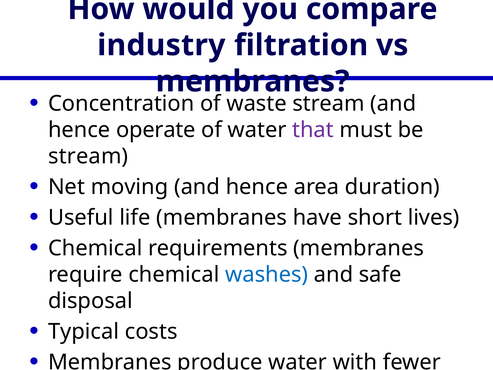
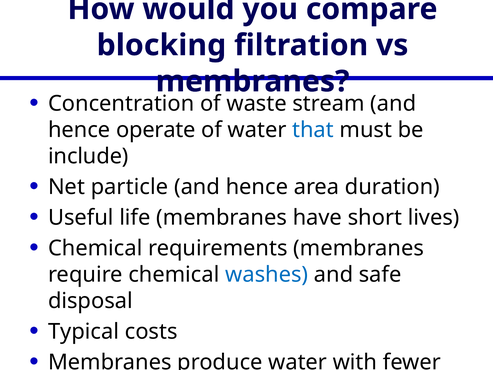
industry: industry -> blocking
that colour: purple -> blue
stream at (88, 156): stream -> include
moving: moving -> particle
